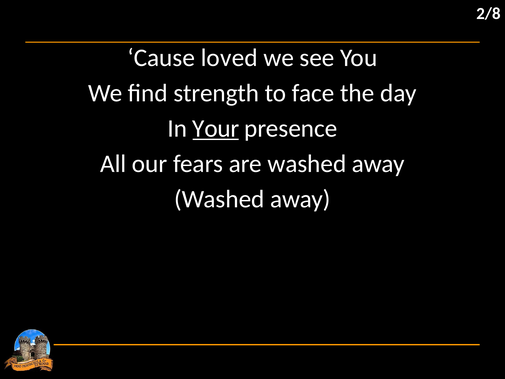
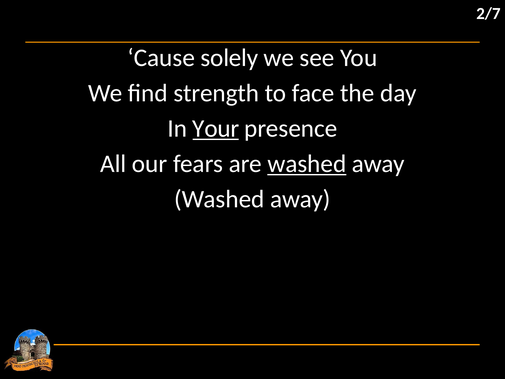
2/8: 2/8 -> 2/7
loved: loved -> solely
washed at (307, 164) underline: none -> present
